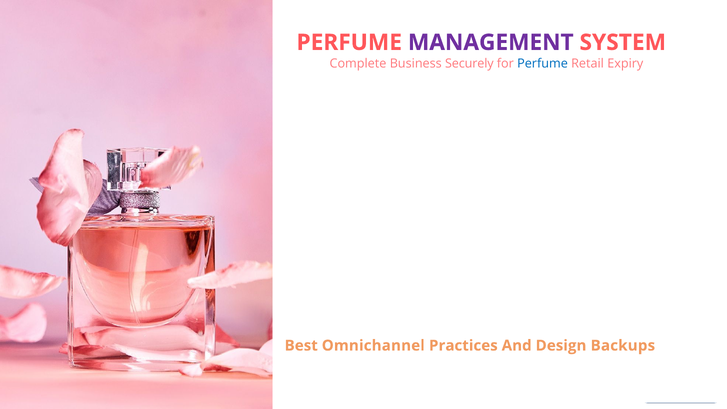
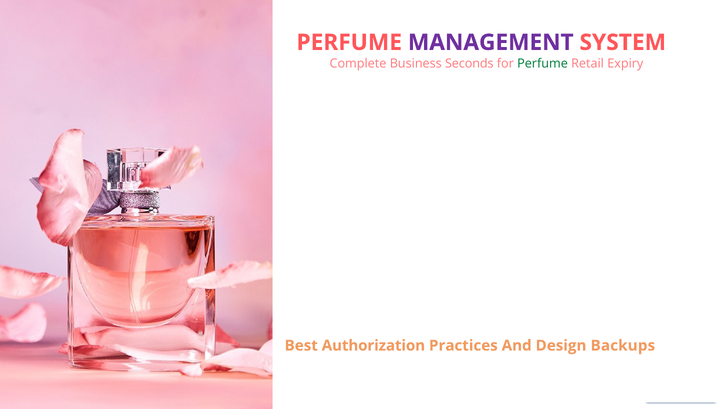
Securely: Securely -> Seconds
Perfume at (542, 64) colour: blue -> green
Omnichannel: Omnichannel -> Authorization
